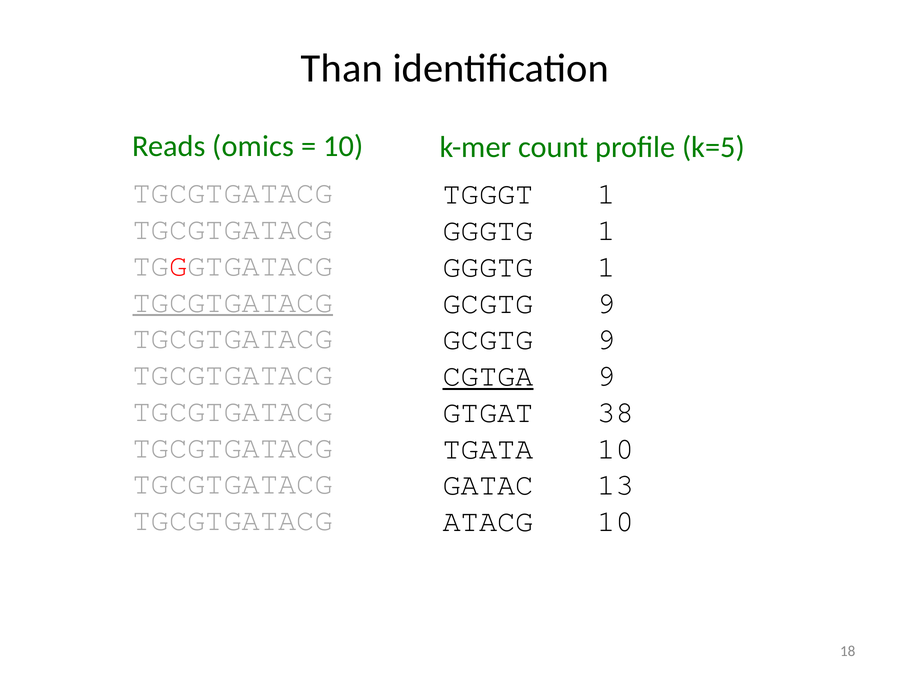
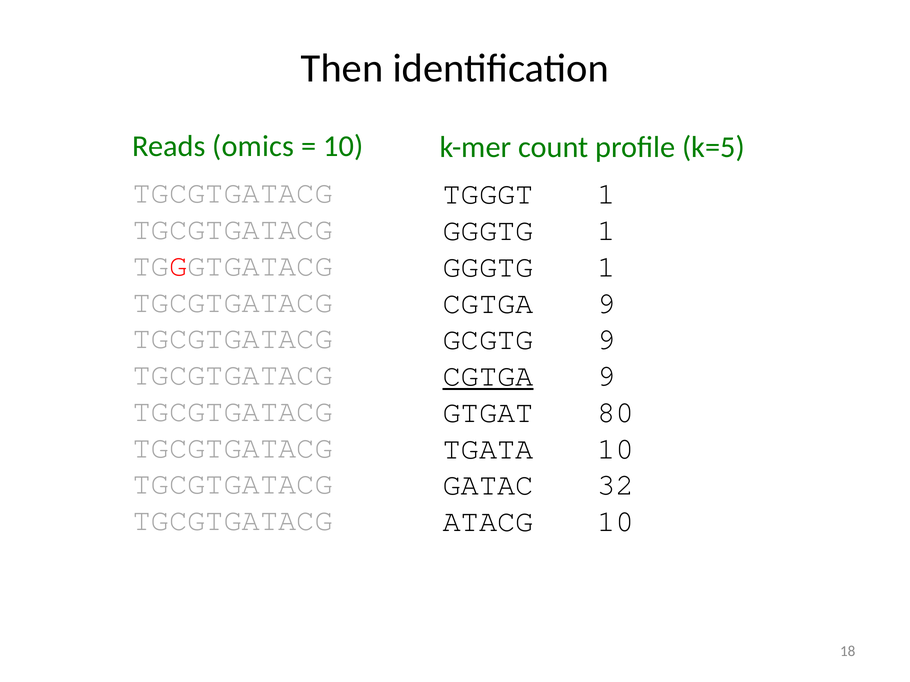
Than: Than -> Then
TGCGTGATACG at (233, 302) underline: present -> none
GCGTG at (488, 303): GCGTG -> CGTGA
38: 38 -> 80
13: 13 -> 32
